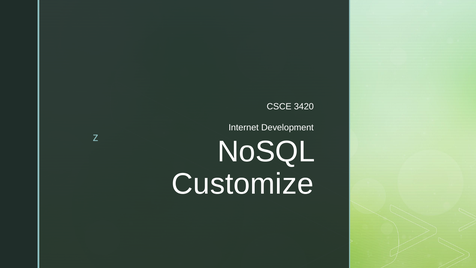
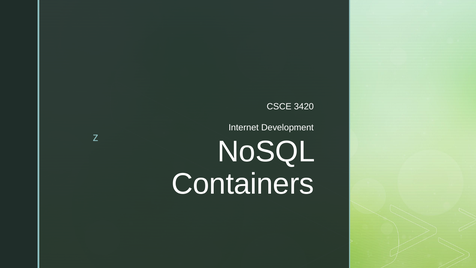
Customize: Customize -> Containers
